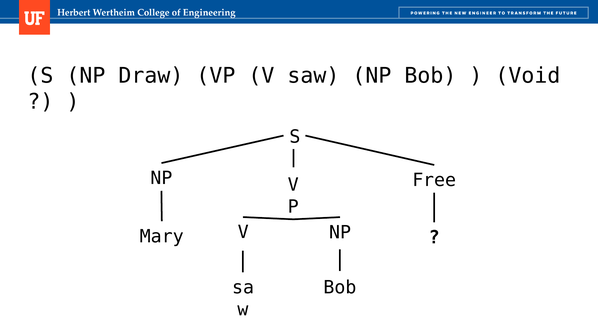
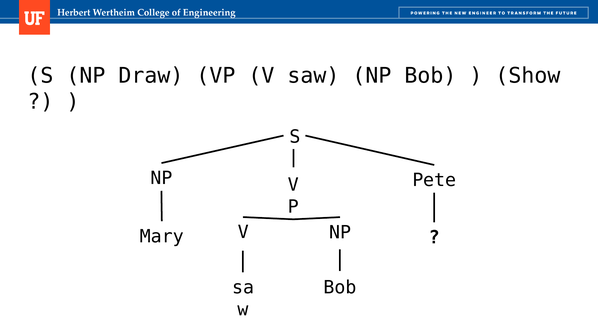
Void: Void -> Show
Free: Free -> Pete
